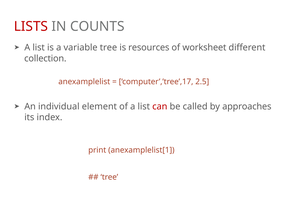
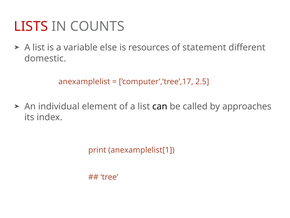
variable tree: tree -> else
worksheet: worksheet -> statement
collection: collection -> domestic
can colour: red -> black
